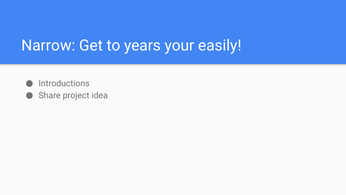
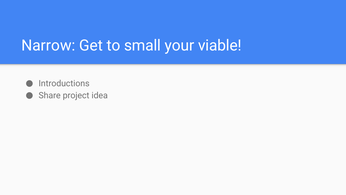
years: years -> small
easily: easily -> viable
